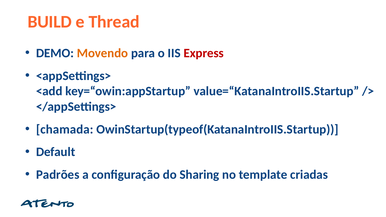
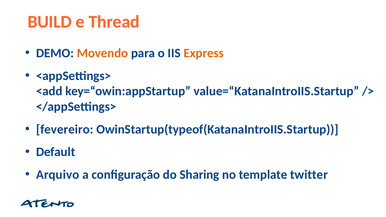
Express colour: red -> orange
chamada: chamada -> fevereiro
Padrões: Padrões -> Arquivo
criadas: criadas -> twitter
